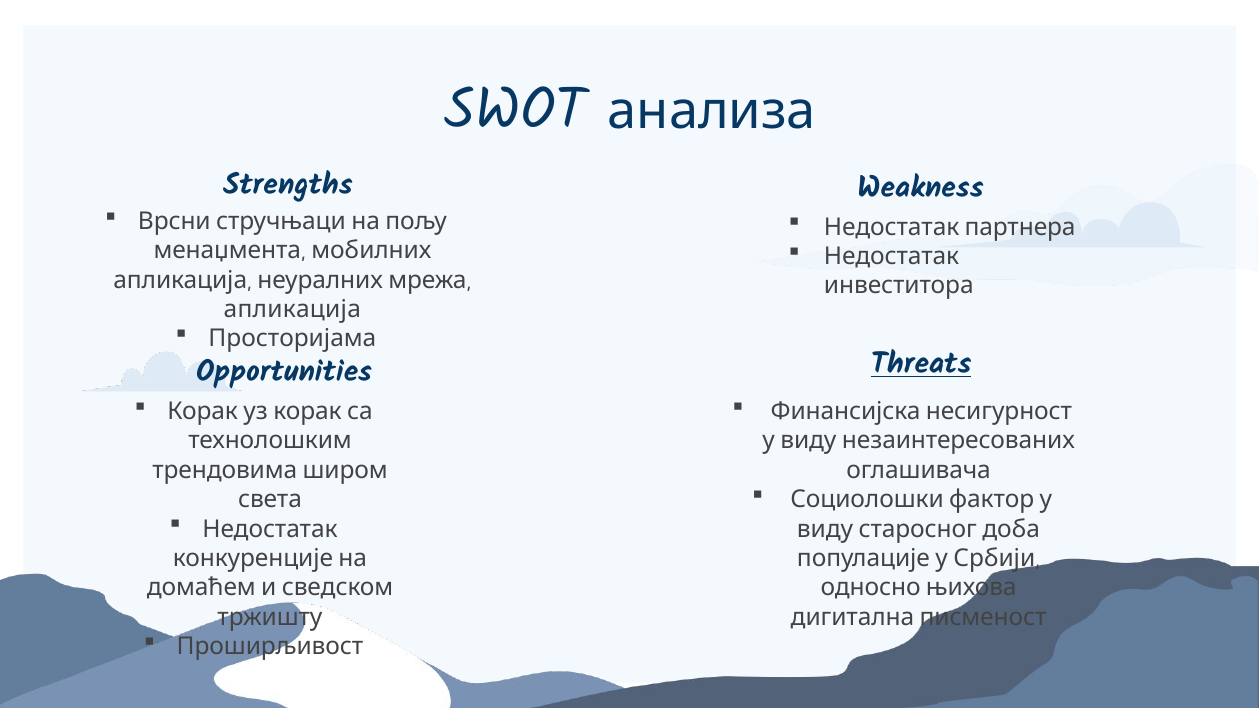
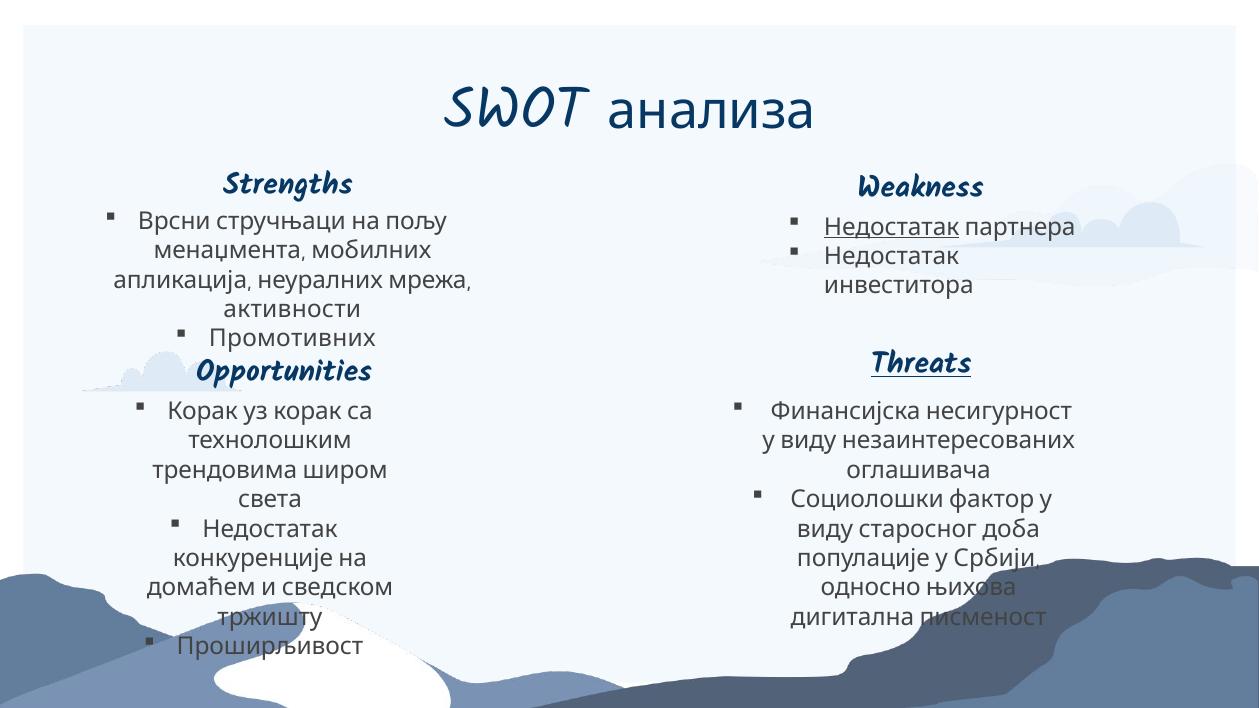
Недостатак at (892, 227) underline: none -> present
апликација at (292, 309): апликација -> активности
Просторијама: Просторијама -> Промотивних
